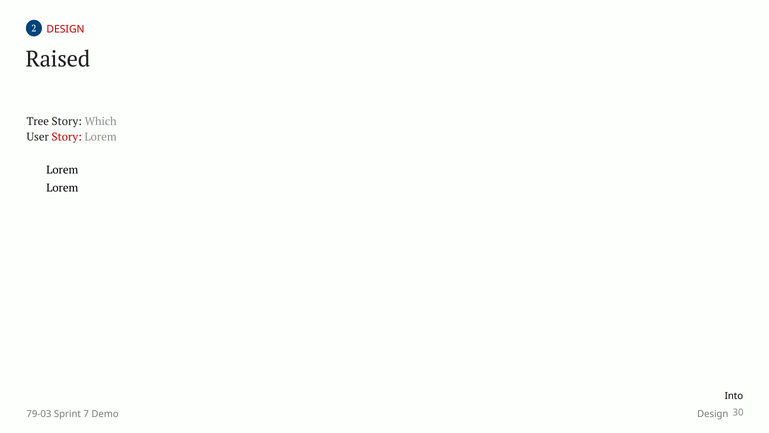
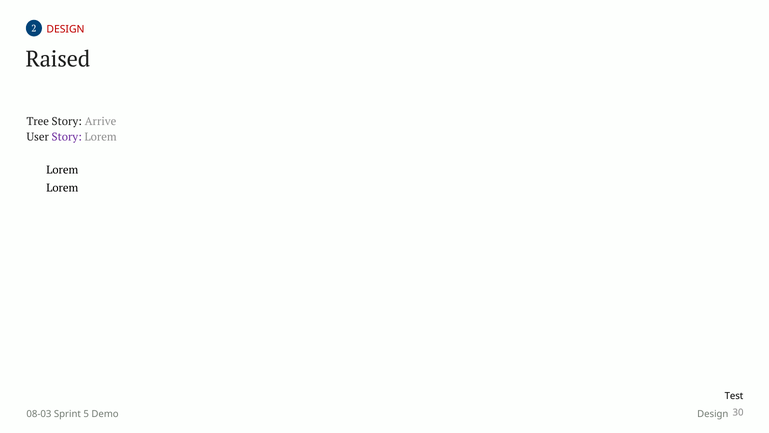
Which: Which -> Arrive
Story at (67, 137) colour: red -> purple
Into: Into -> Test
79-03: 79-03 -> 08-03
7: 7 -> 5
